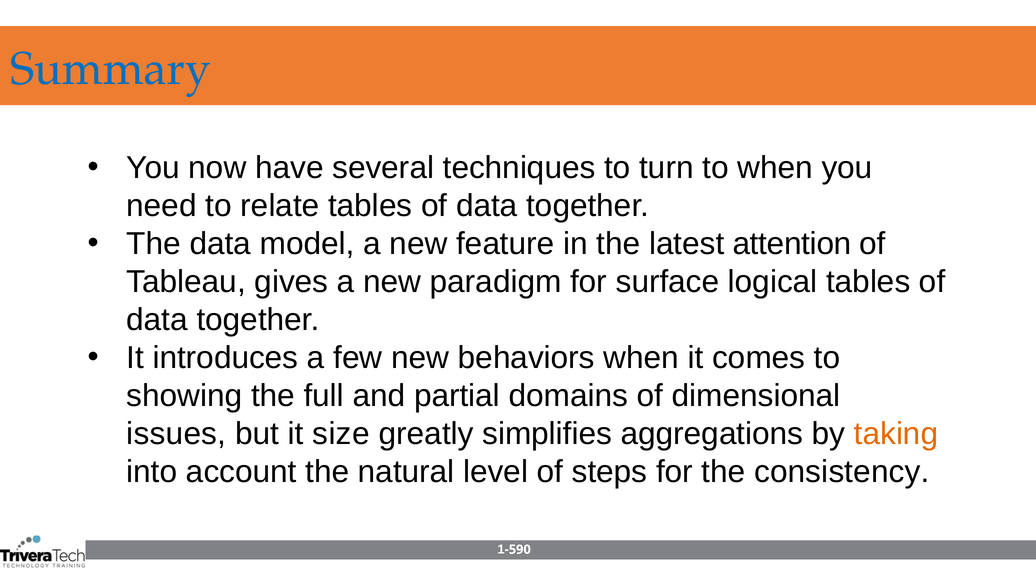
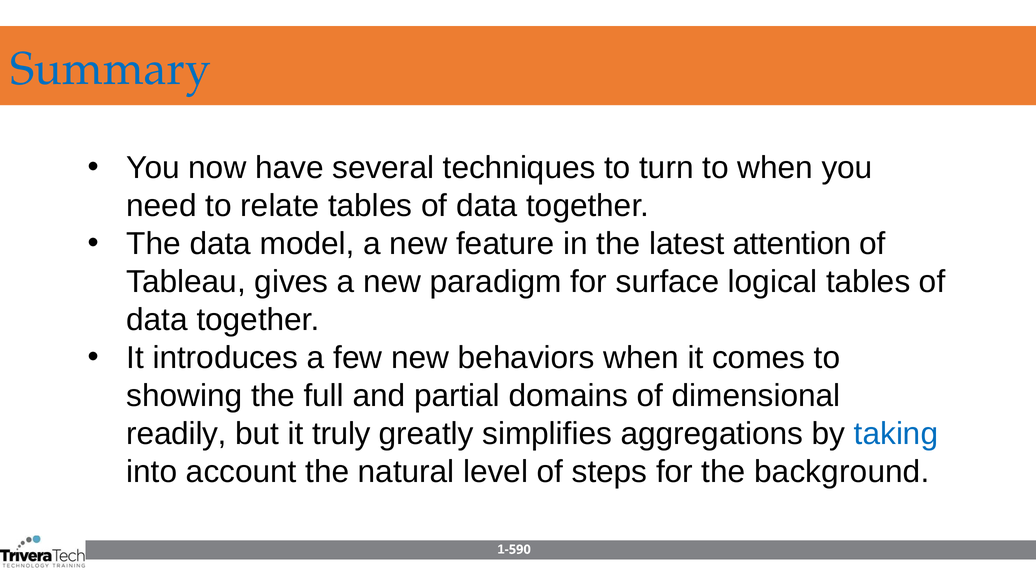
issues: issues -> readily
size: size -> truly
taking colour: orange -> blue
consistency: consistency -> background
